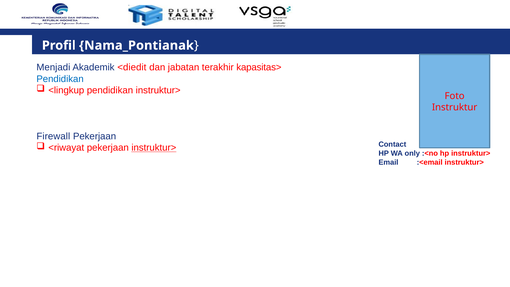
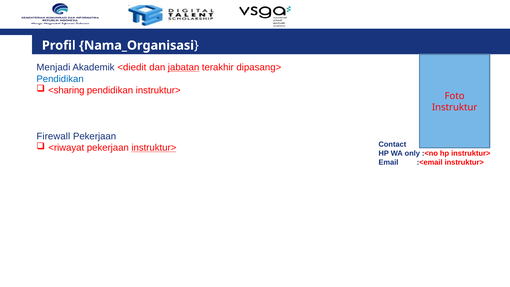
Nama_Pontianak: Nama_Pontianak -> Nama_Organisasi
jabatan underline: none -> present
kapasitas>: kapasitas> -> dipasang>
<lingkup: <lingkup -> <sharing
